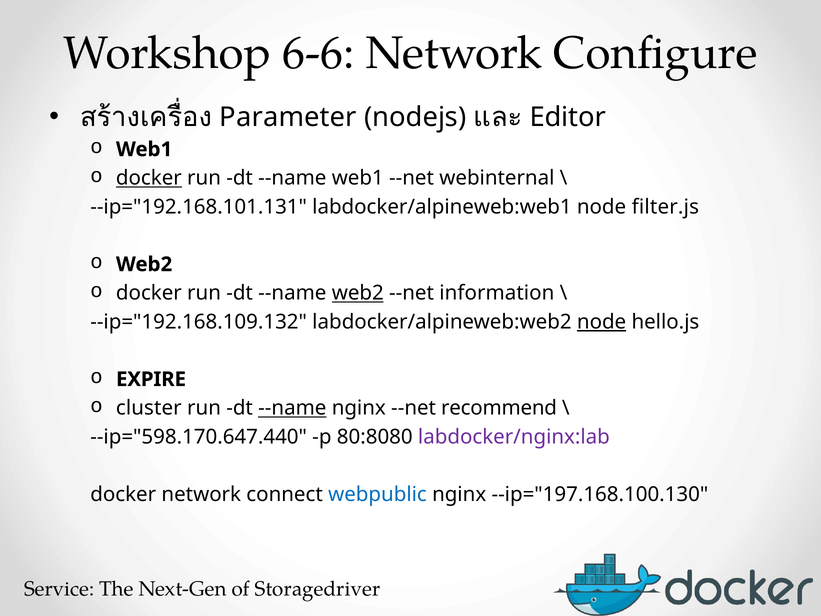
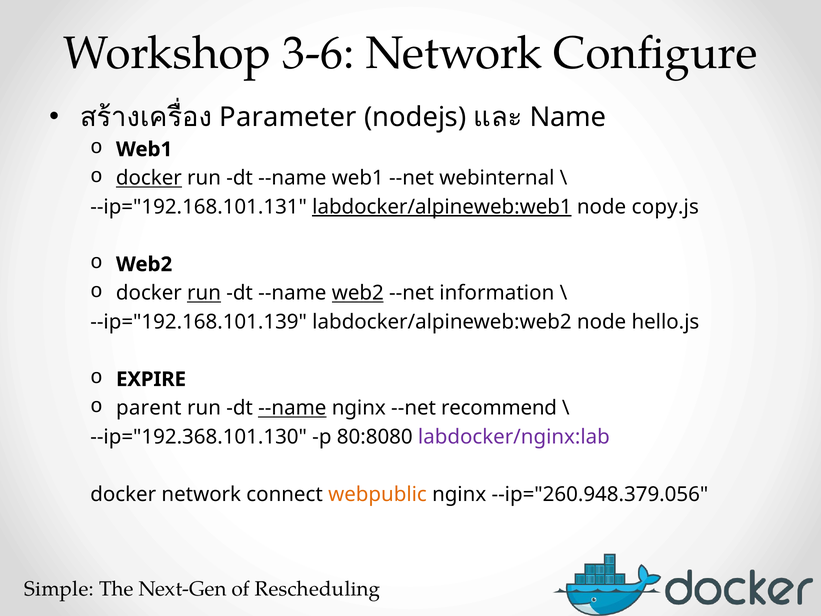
6-6: 6-6 -> 3-6
Editor: Editor -> Name
labdocker/alpineweb:web1 underline: none -> present
filter.js: filter.js -> copy.js
run at (204, 293) underline: none -> present
--ip="192.168.109.132: --ip="192.168.109.132 -> --ip="192.168.101.139
node at (602, 322) underline: present -> none
cluster: cluster -> parent
--ip="598.170.647.440: --ip="598.170.647.440 -> --ip="192.368.101.130
webpublic colour: blue -> orange
--ip="197.168.100.130: --ip="197.168.100.130 -> --ip="260.948.379.056
Service: Service -> Simple
Storagedriver: Storagedriver -> Rescheduling
